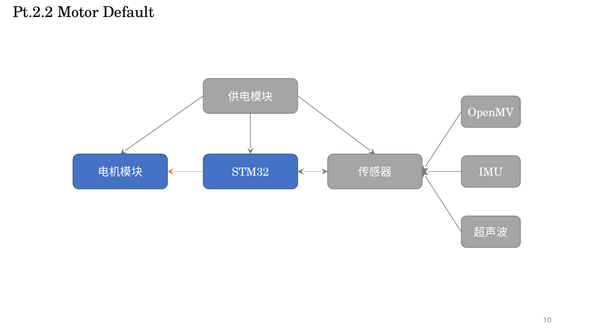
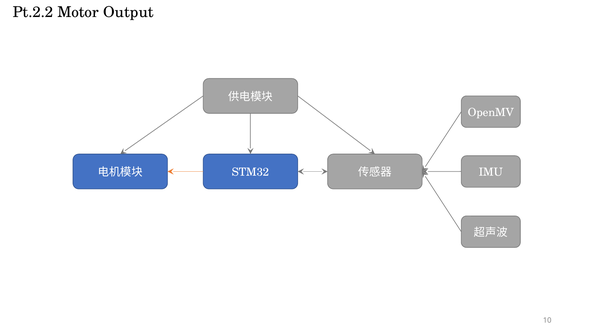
Default: Default -> Output
